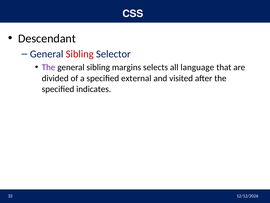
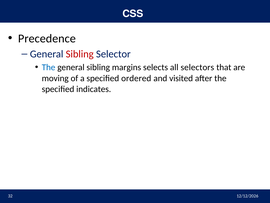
Descendant: Descendant -> Precedence
The at (49, 67) colour: purple -> blue
language: language -> selectors
divided: divided -> moving
external: external -> ordered
